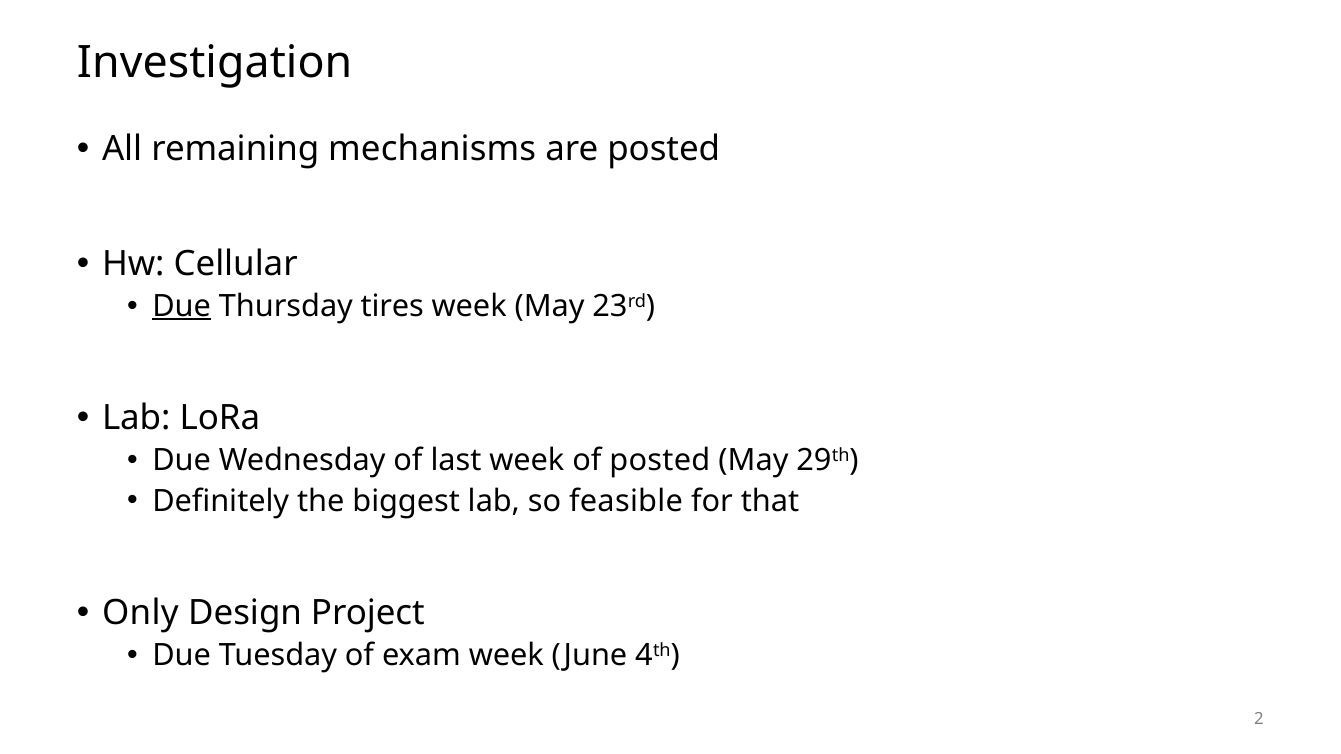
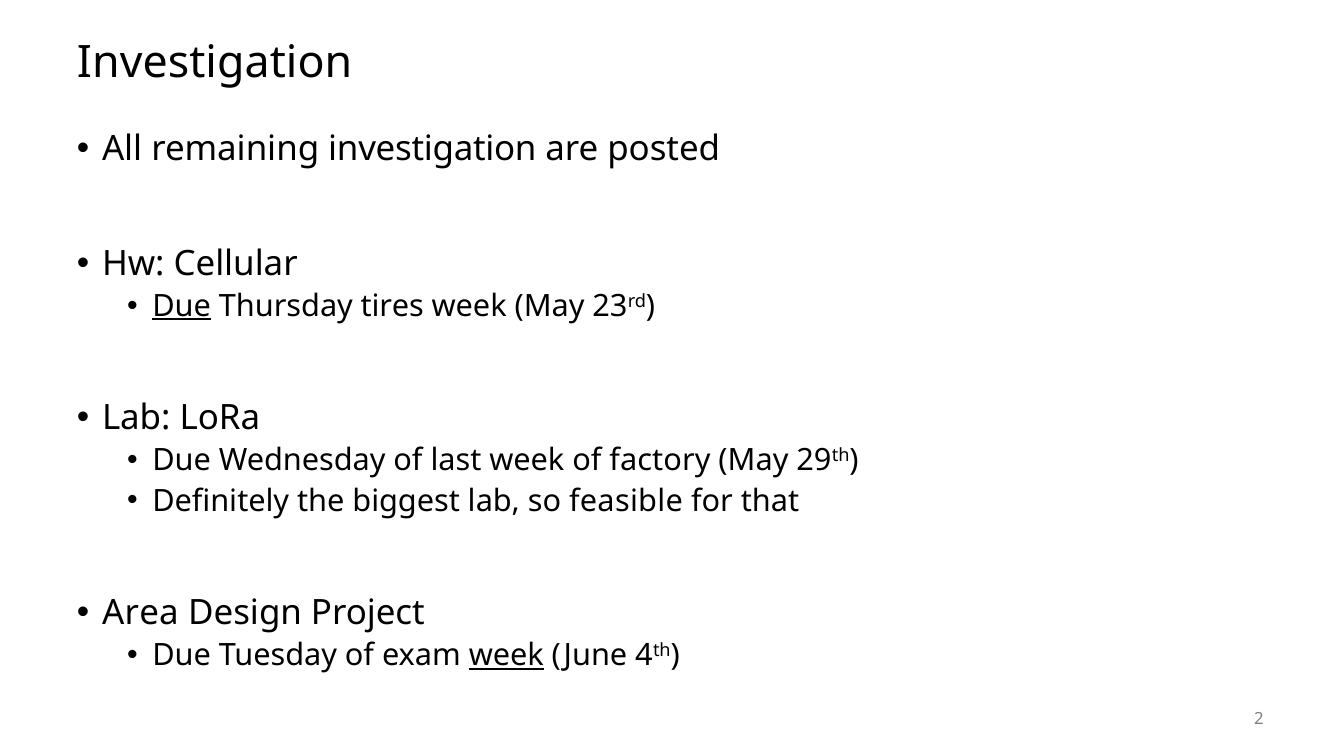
remaining mechanisms: mechanisms -> investigation
of posted: posted -> factory
Only: Only -> Area
week at (506, 656) underline: none -> present
